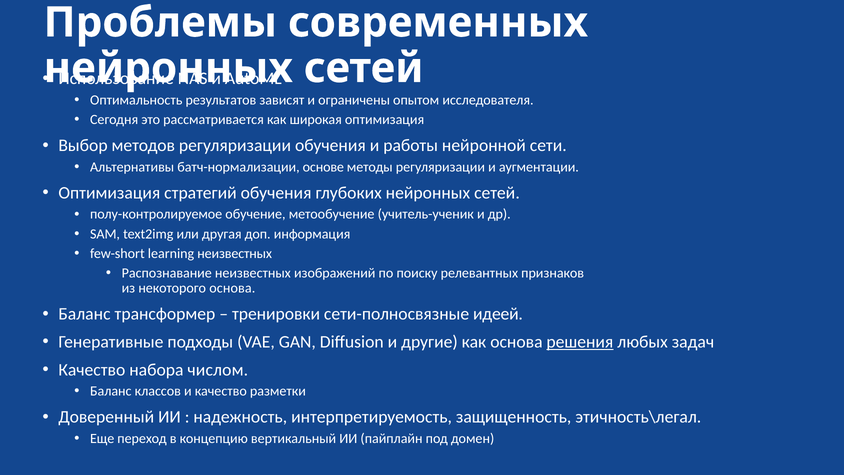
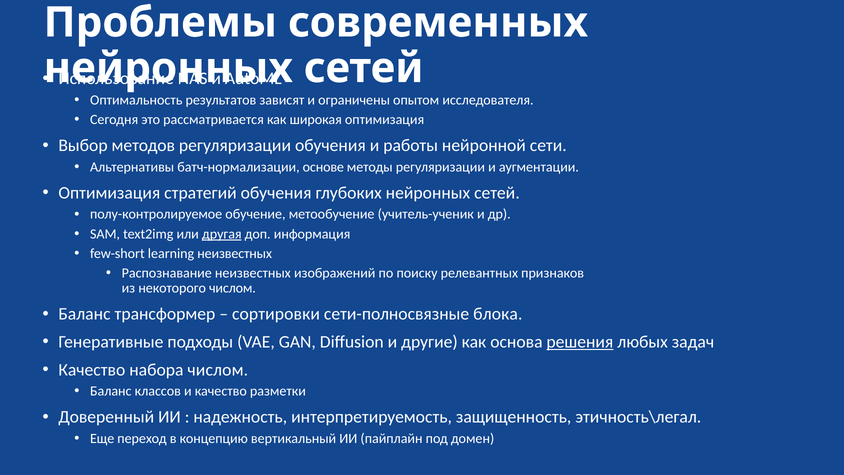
другая underline: none -> present
некоторого основа: основа -> числом
тренировки: тренировки -> сортировки
идеей: идеей -> блока
